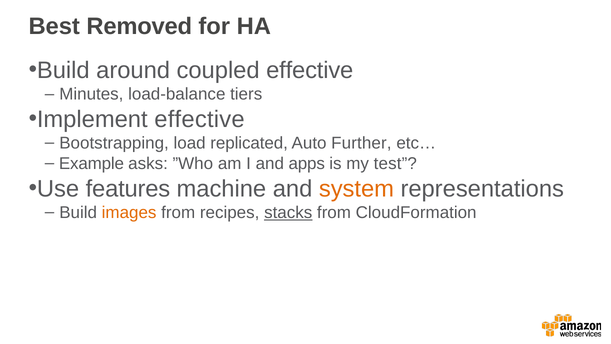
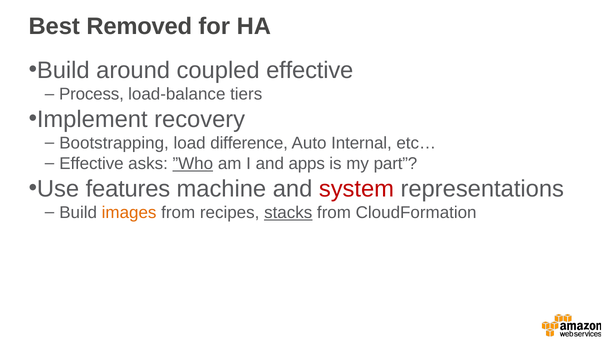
Minutes: Minutes -> Process
Implement effective: effective -> recovery
replicated: replicated -> difference
Further: Further -> Internal
Example at (91, 164): Example -> Effective
”Who underline: none -> present
test: test -> part
system colour: orange -> red
